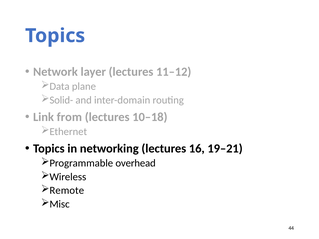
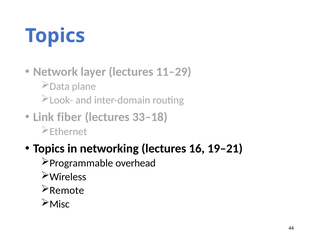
11–12: 11–12 -> 11–29
Solid-: Solid- -> Look-
from: from -> fiber
10–18: 10–18 -> 33–18
